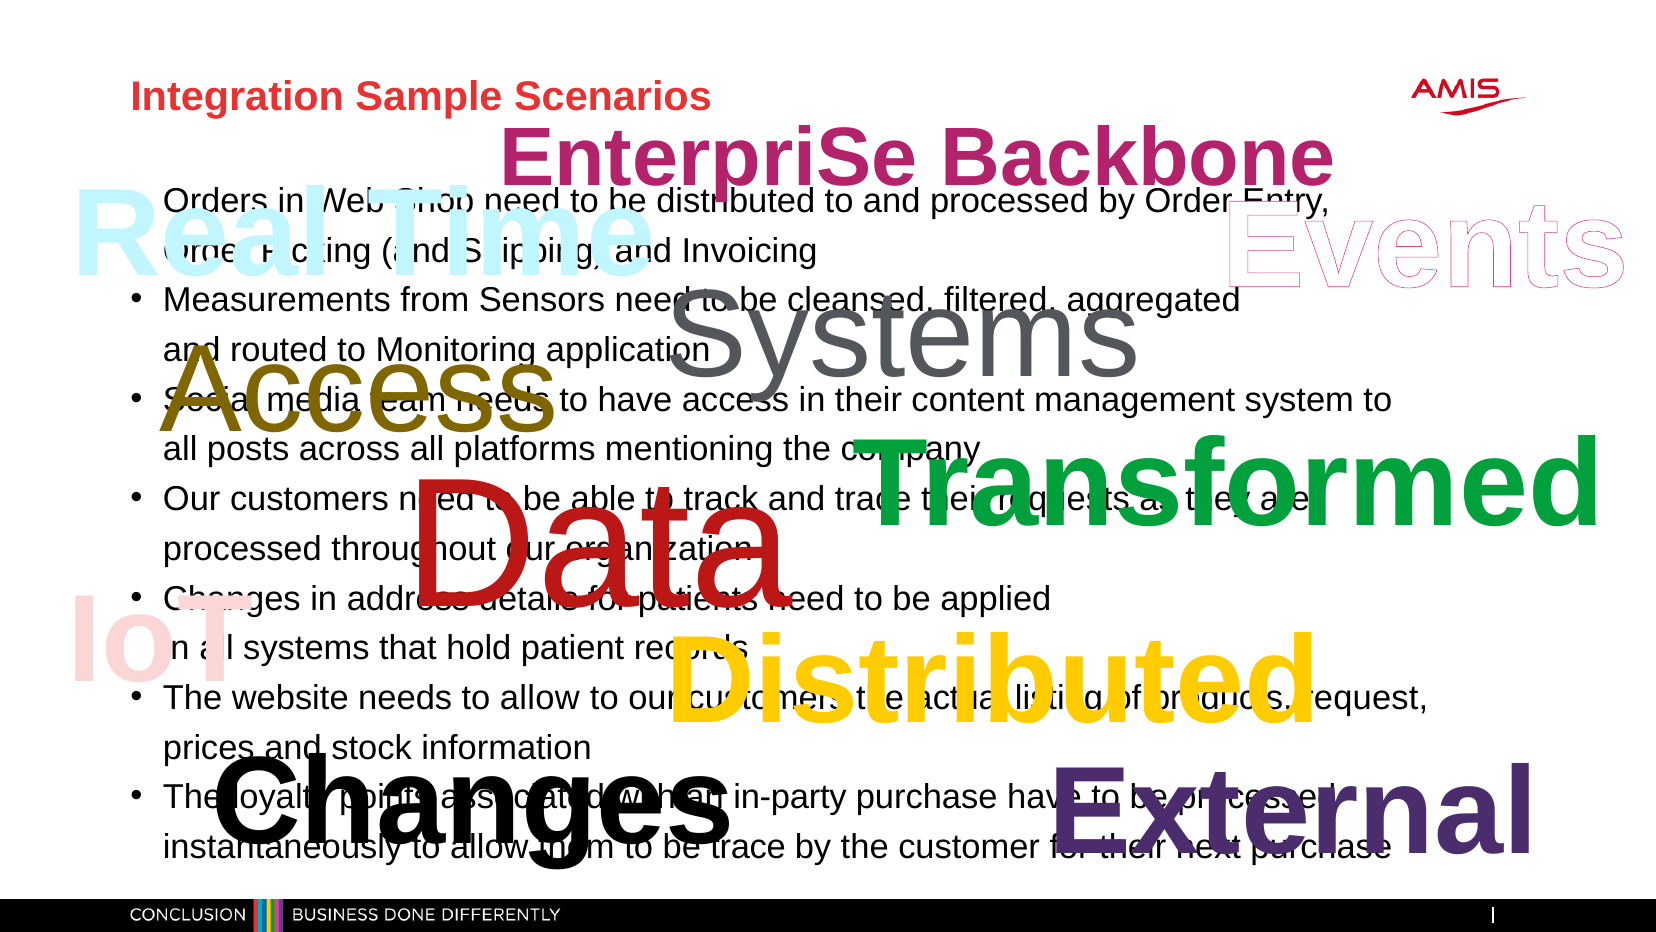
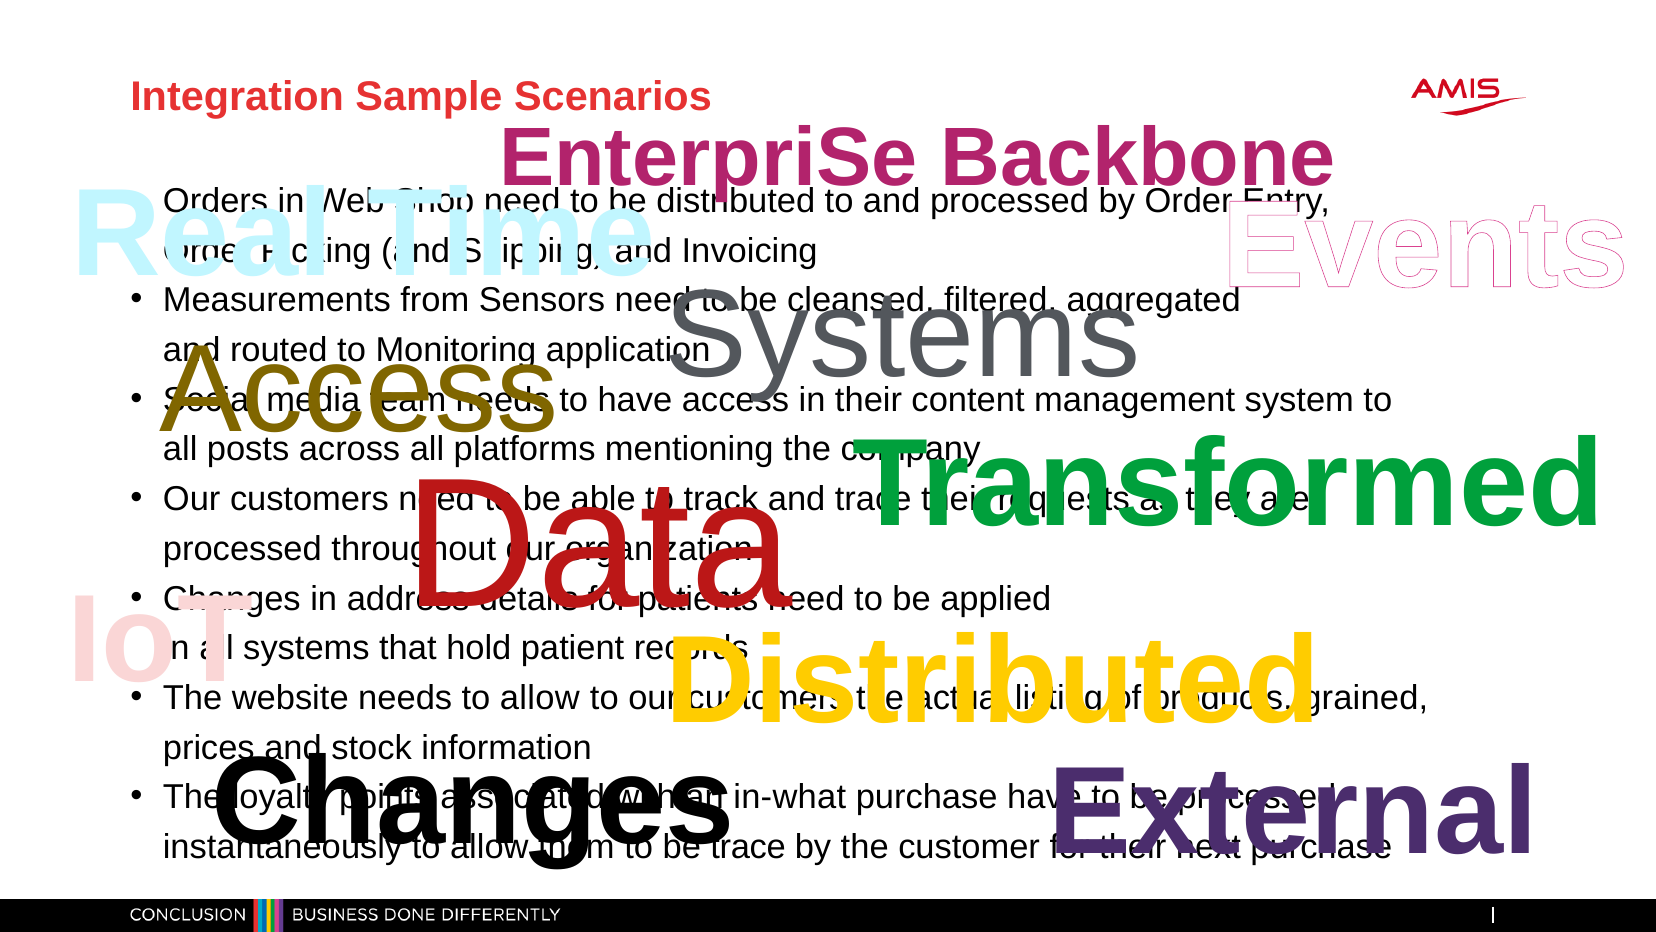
request: request -> grained
in-party: in-party -> in-what
